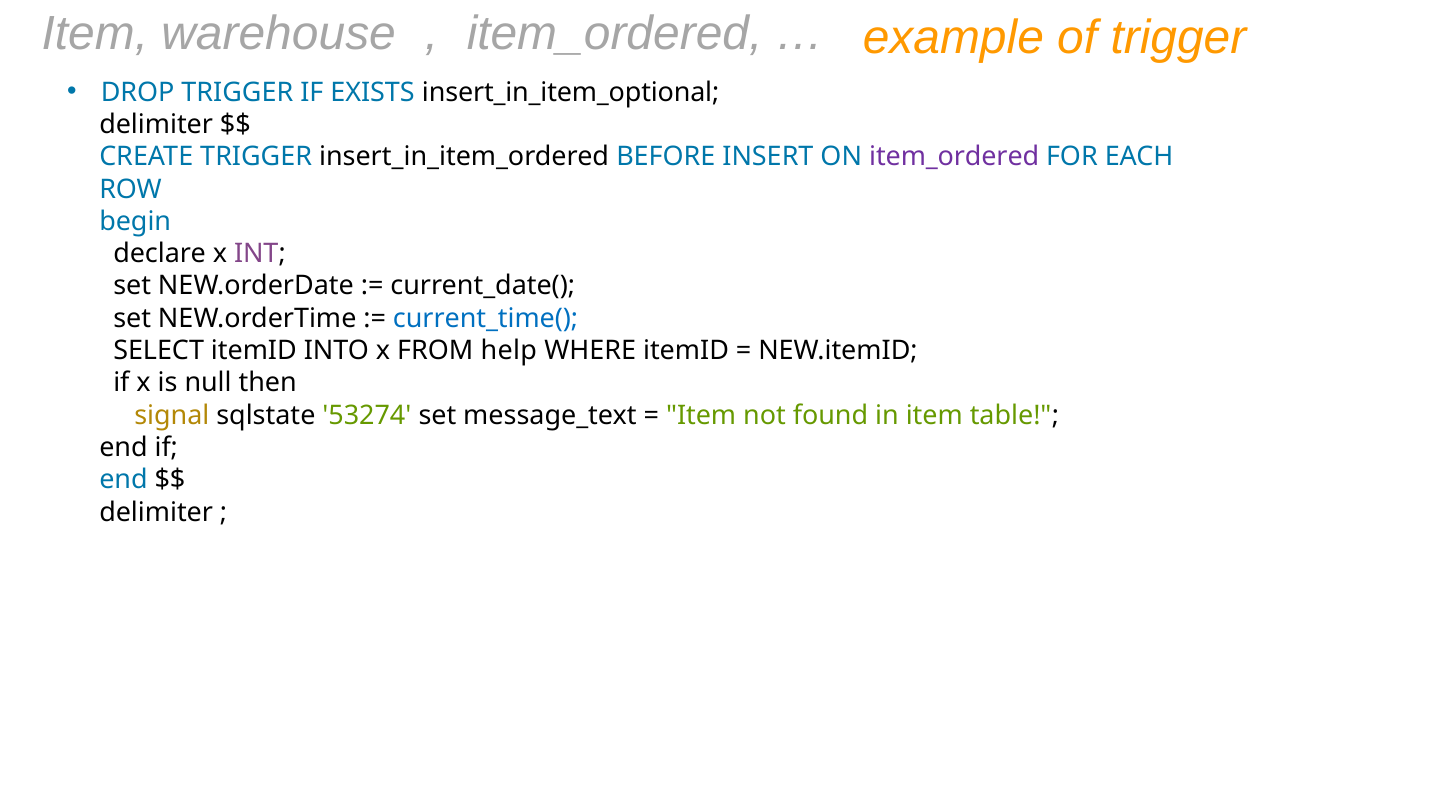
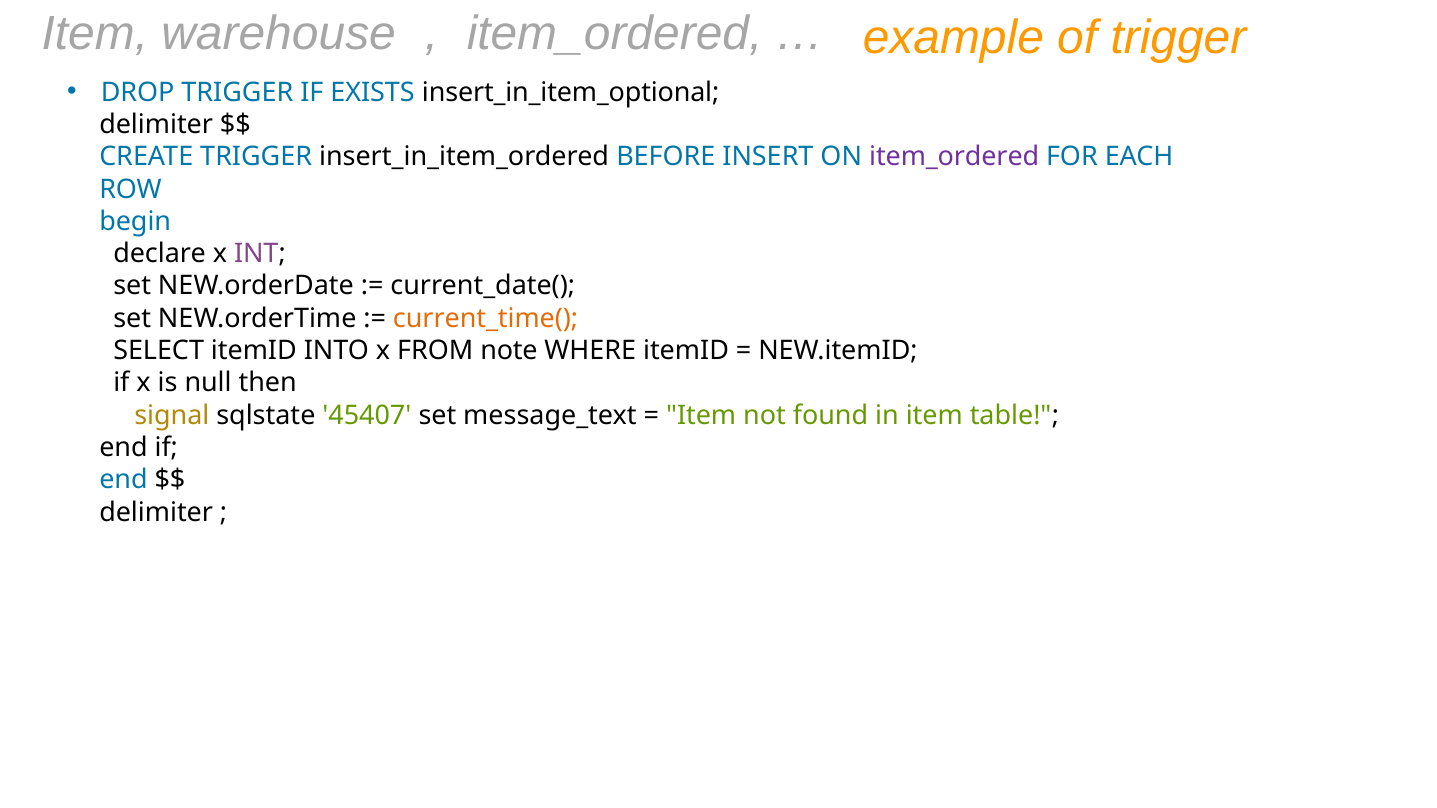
current_time( colour: blue -> orange
help: help -> note
53274: 53274 -> 45407
